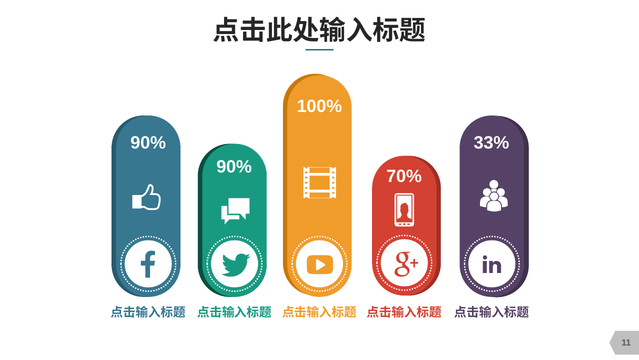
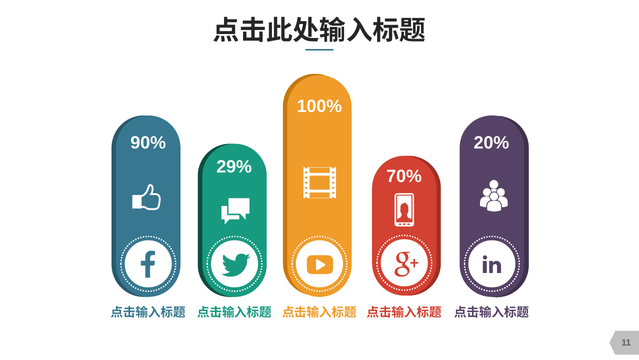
33%: 33% -> 20%
90% at (234, 167): 90% -> 29%
